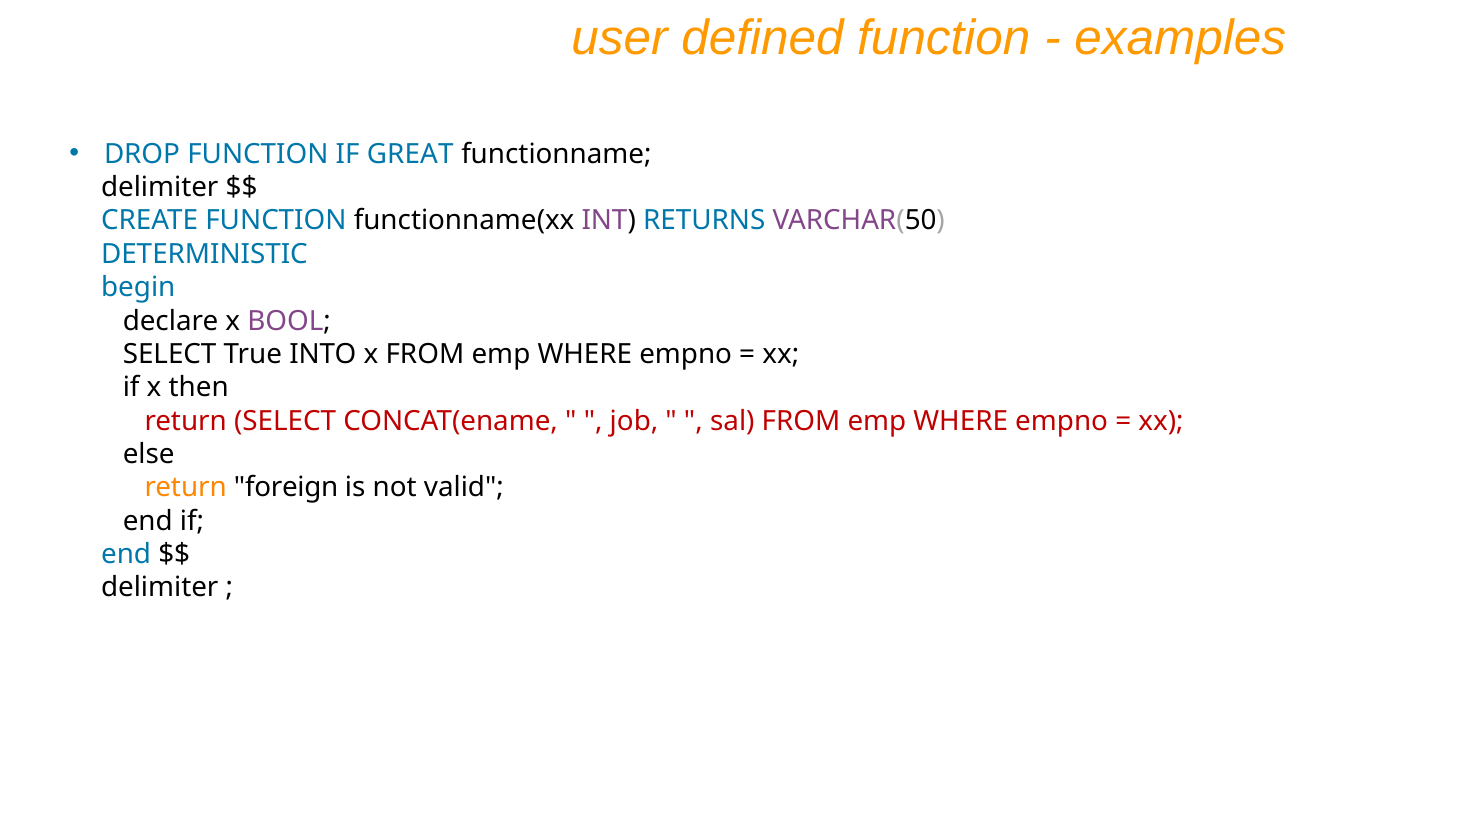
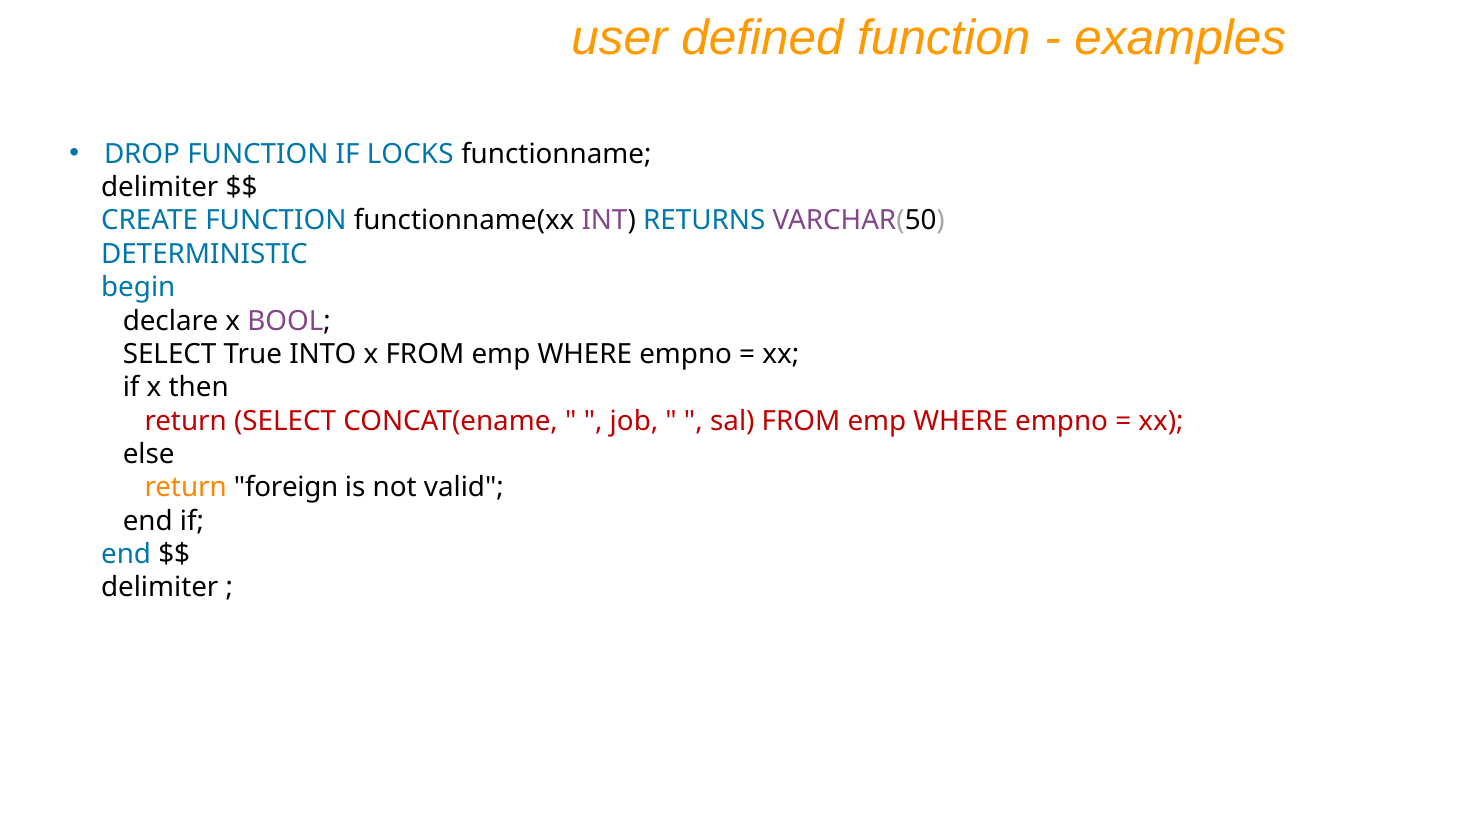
GREAT: GREAT -> LOCKS
